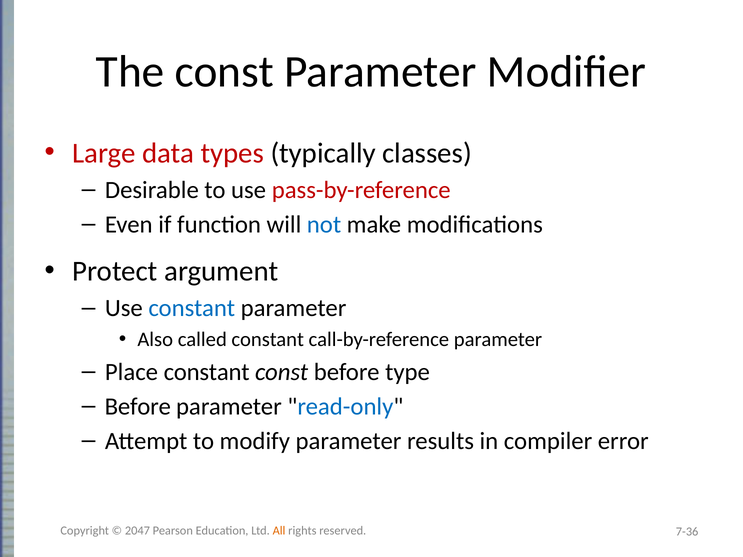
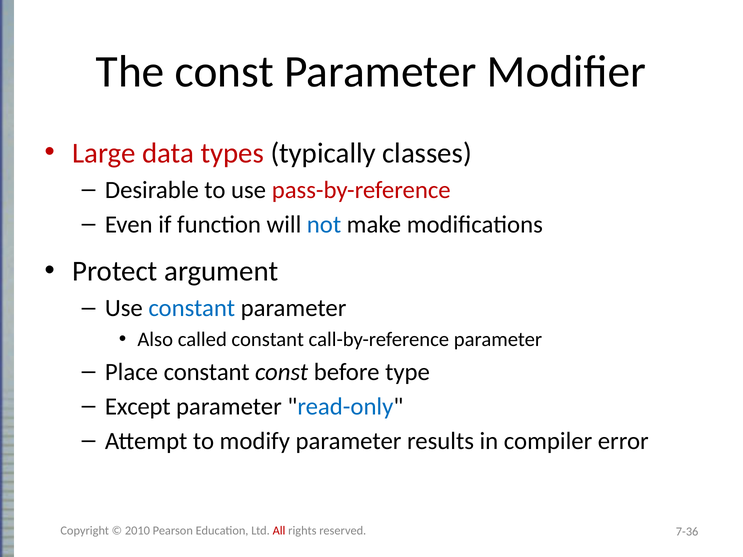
Before at (138, 407): Before -> Except
2047: 2047 -> 2010
All colour: orange -> red
